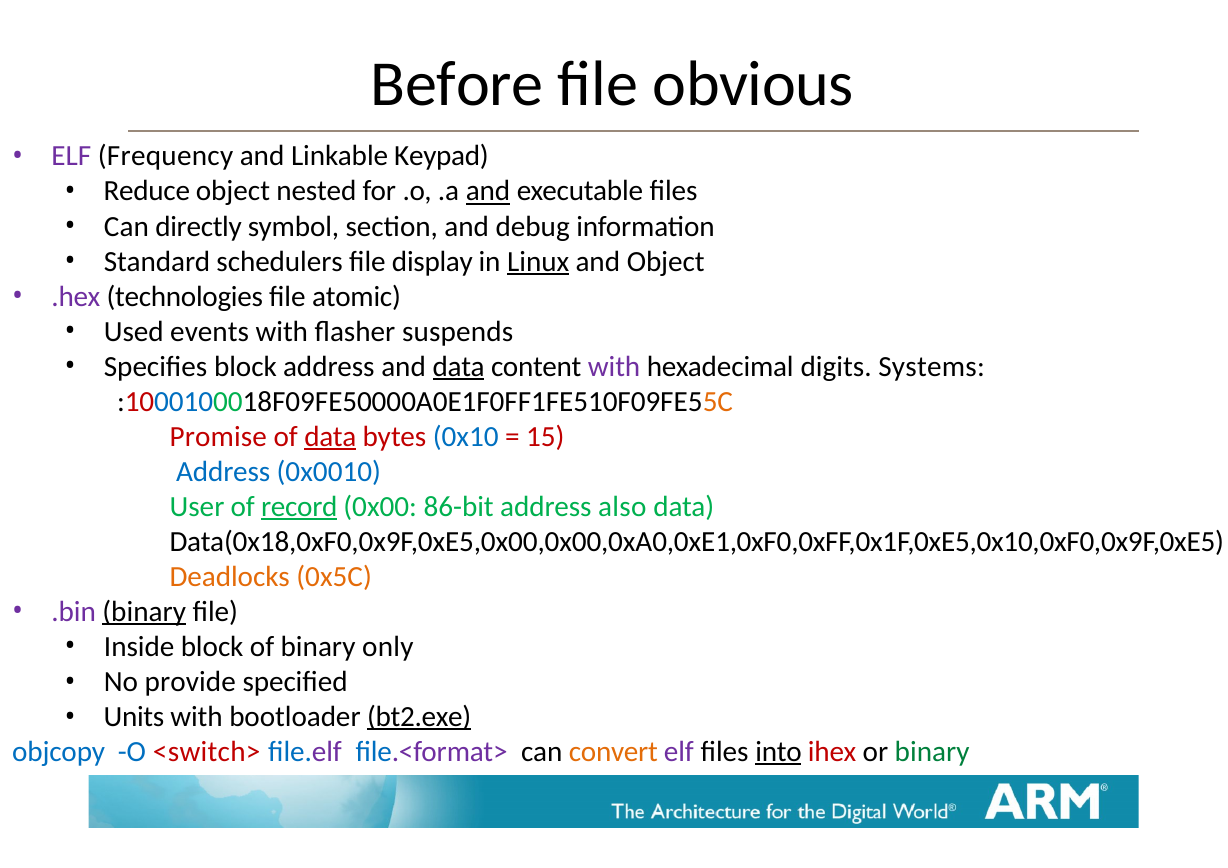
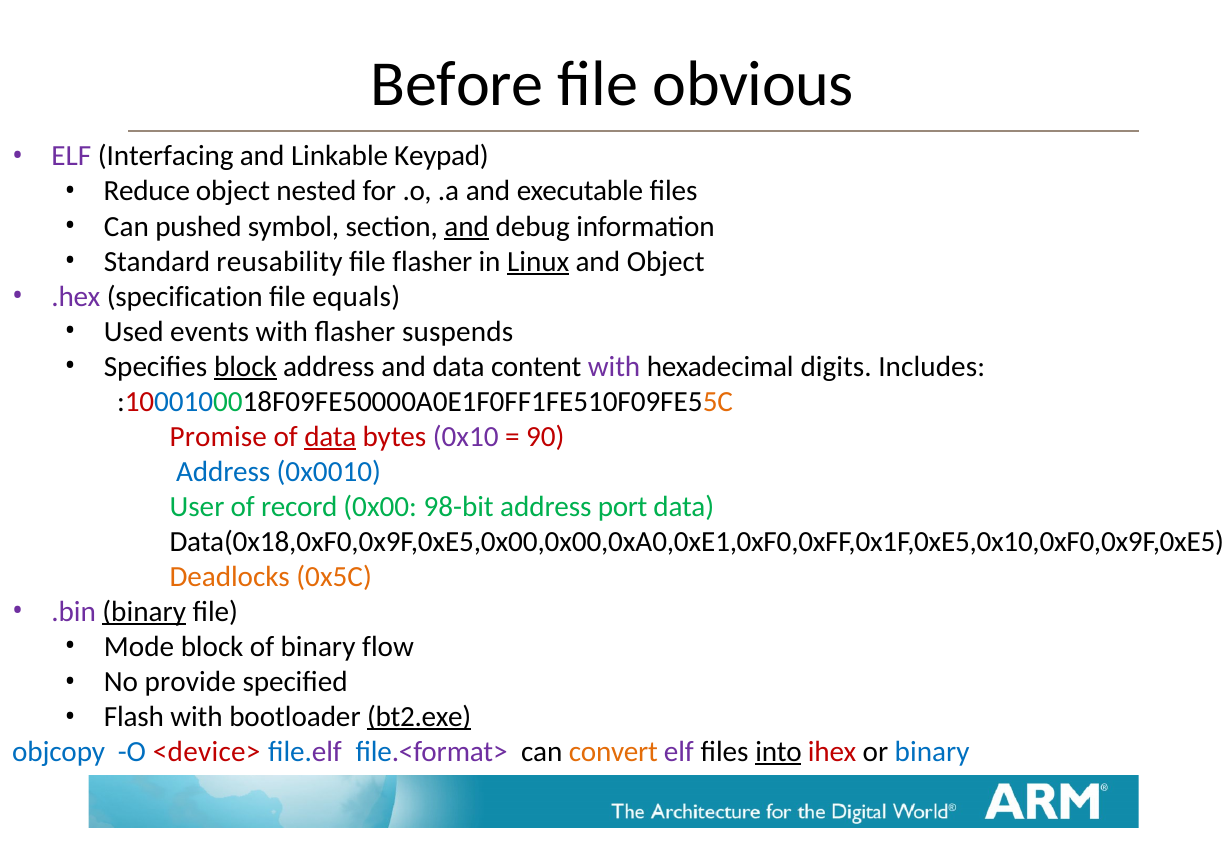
Frequency: Frequency -> Interfacing
and at (488, 191) underline: present -> none
directly: directly -> pushed
and at (467, 226) underline: none -> present
schedulers: schedulers -> reusability
file display: display -> flasher
technologies: technologies -> specification
atomic: atomic -> equals
block at (245, 366) underline: none -> present
data at (459, 366) underline: present -> none
Systems: Systems -> Includes
0x10 colour: blue -> purple
15: 15 -> 90
record underline: present -> none
86-bit: 86-bit -> 98-bit
also: also -> port
Inside: Inside -> Mode
only: only -> flow
Units: Units -> Flash
<switch>: <switch> -> <device>
binary at (932, 752) colour: green -> blue
